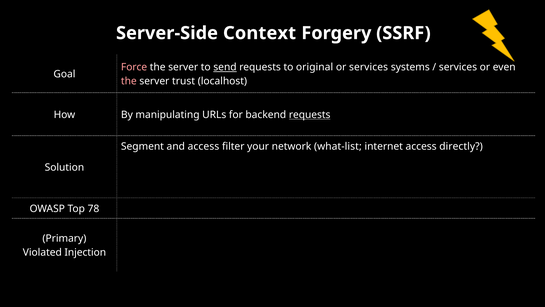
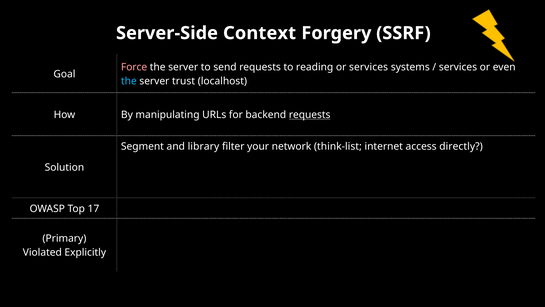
send underline: present -> none
original: original -> reading
the at (129, 81) colour: pink -> light blue
and access: access -> library
what-list: what-list -> think-list
78: 78 -> 17
Injection: Injection -> Explicitly
